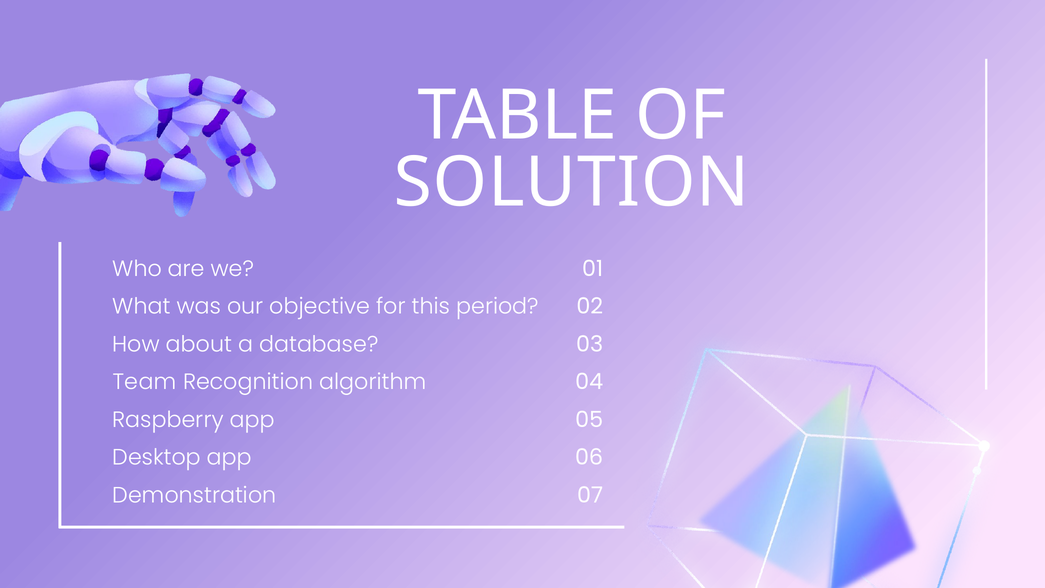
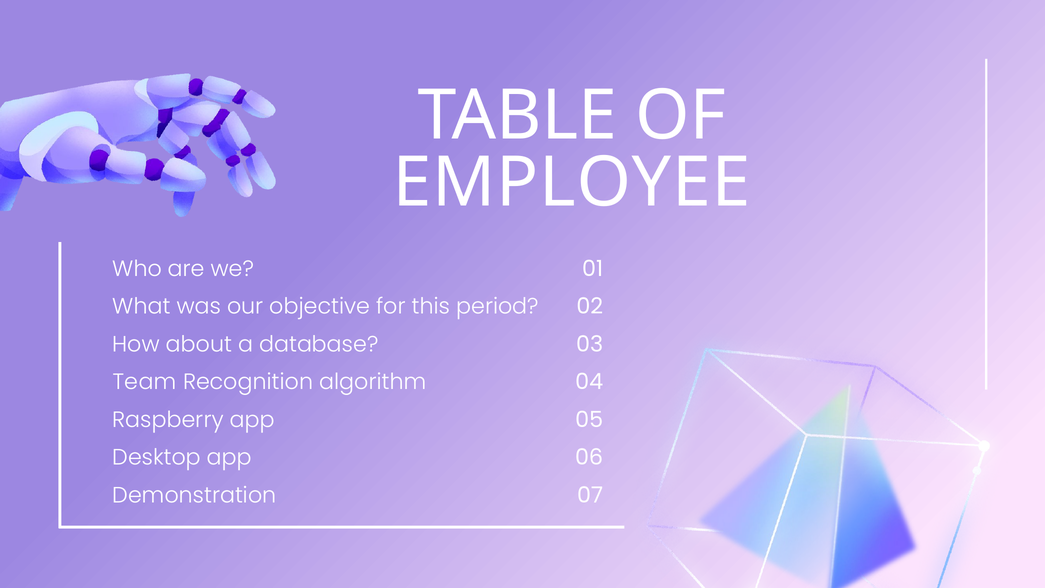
SOLUTION: SOLUTION -> EMPLOYEE
